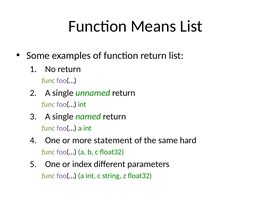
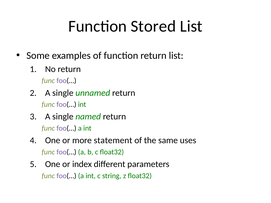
Means: Means -> Stored
hard: hard -> uses
